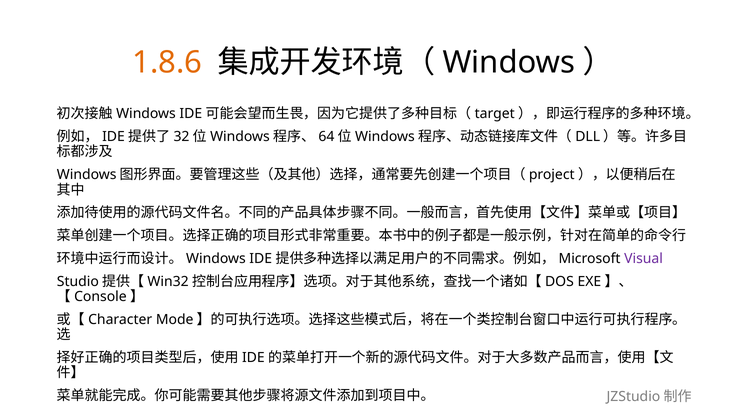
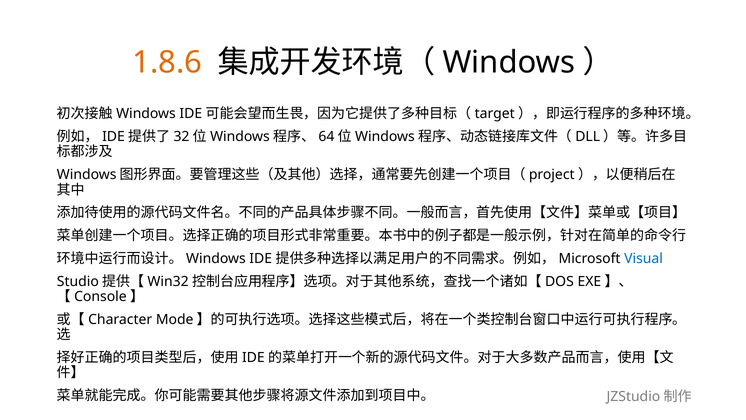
Visual colour: purple -> blue
